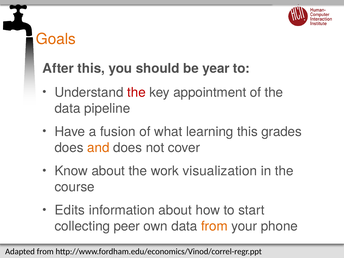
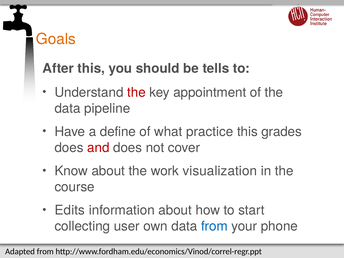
year: year -> tells
fusion: fusion -> define
learning: learning -> practice
and colour: orange -> red
peer: peer -> user
from at (214, 226) colour: orange -> blue
